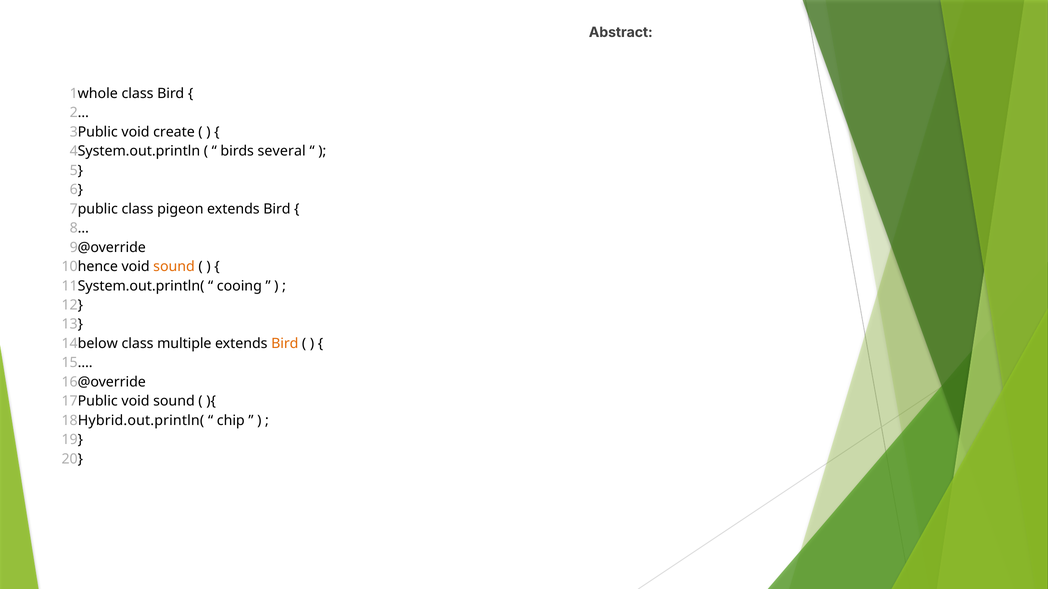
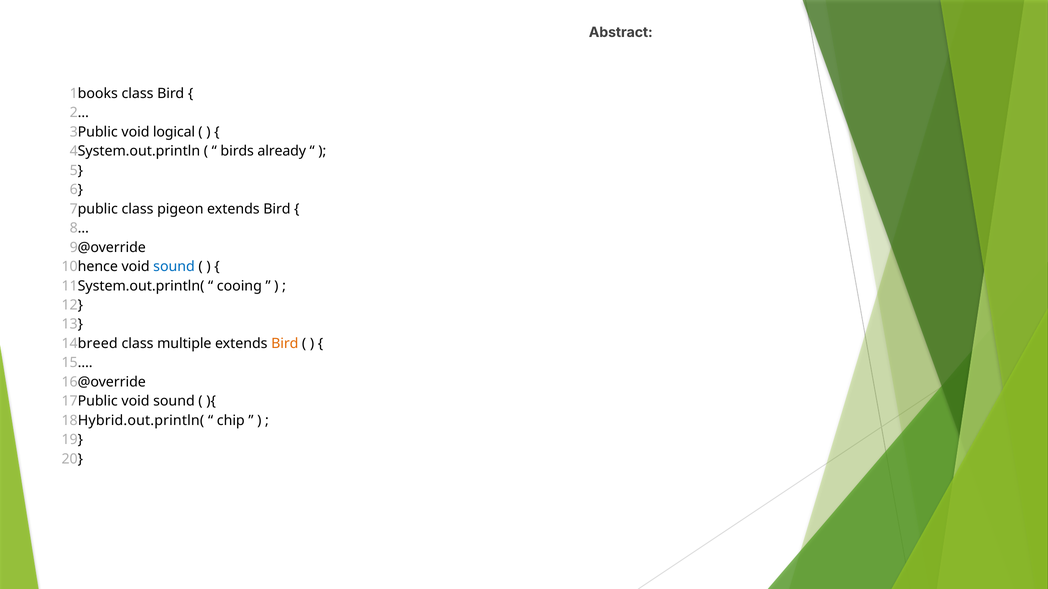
whole: whole -> books
create: create -> logical
several: several -> already
sound at (174, 267) colour: orange -> blue
below: below -> breed
